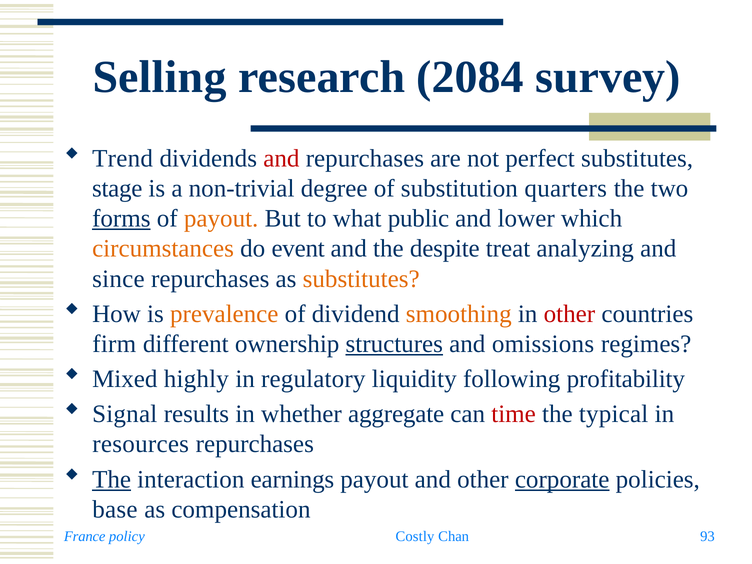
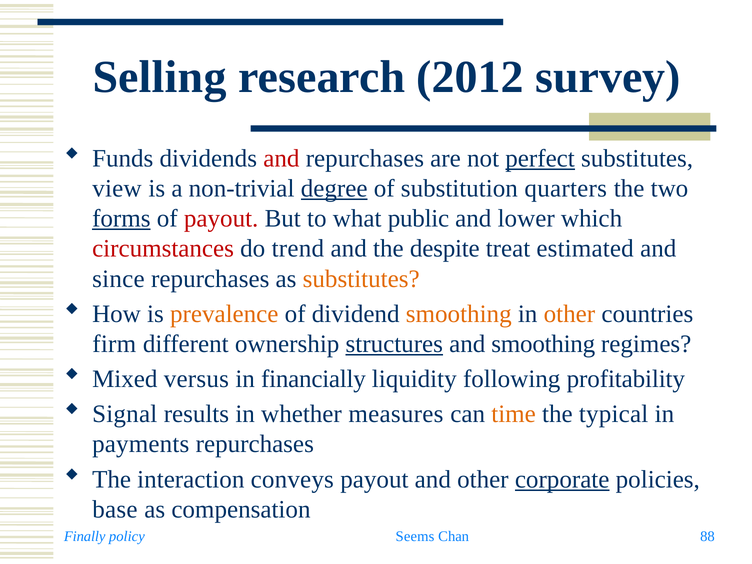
2084: 2084 -> 2012
Trend: Trend -> Funds
perfect underline: none -> present
stage: stage -> view
degree underline: none -> present
payout at (221, 219) colour: orange -> red
circumstances colour: orange -> red
event: event -> trend
analyzing: analyzing -> estimated
other at (569, 314) colour: red -> orange
and omissions: omissions -> smoothing
highly: highly -> versus
regulatory: regulatory -> financially
aggregate: aggregate -> measures
time colour: red -> orange
resources: resources -> payments
The at (112, 479) underline: present -> none
earnings: earnings -> conveys
France: France -> Finally
Costly: Costly -> Seems
93: 93 -> 88
